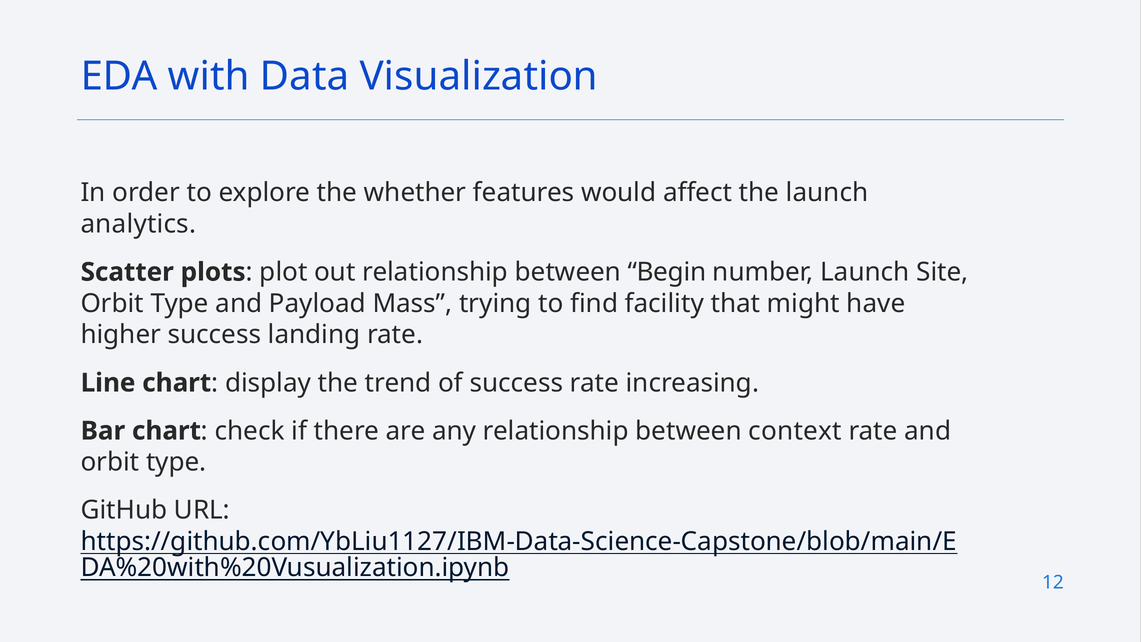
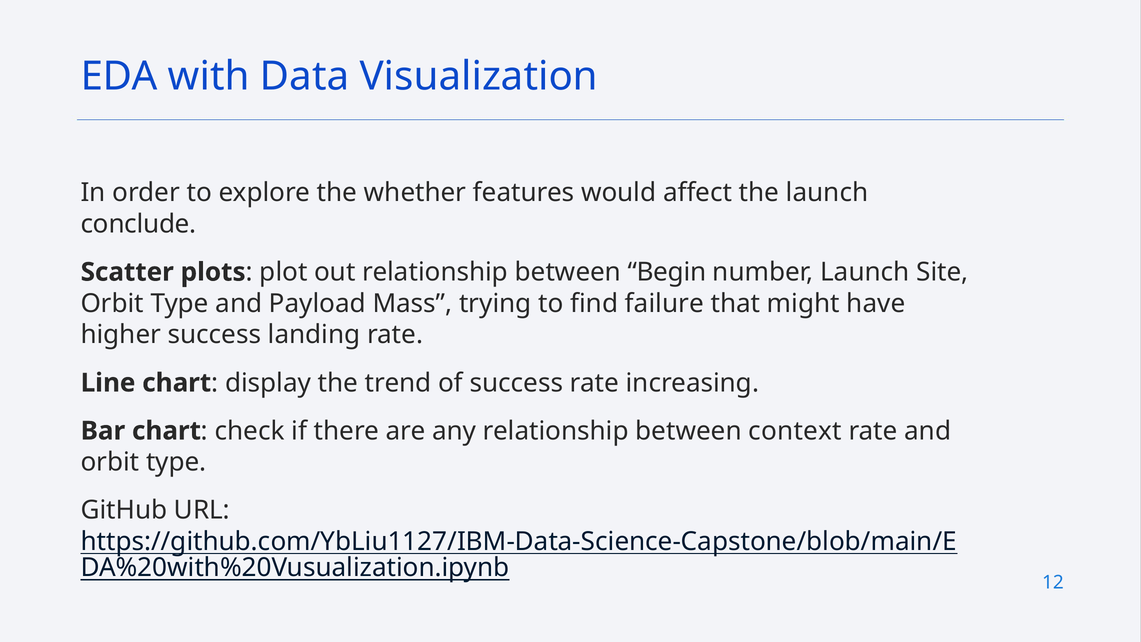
analytics: analytics -> conclude
facility: facility -> failure
